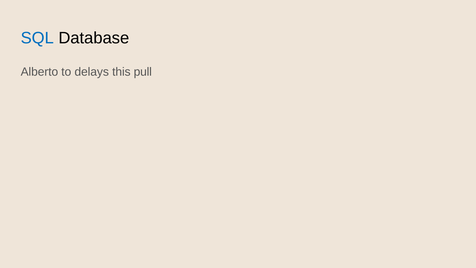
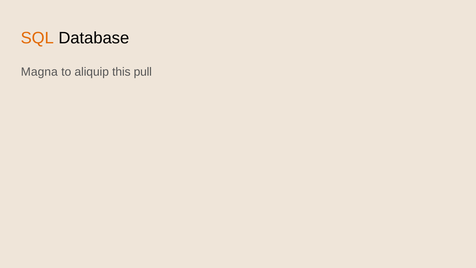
SQL colour: blue -> orange
Alberto: Alberto -> Magna
delays: delays -> aliquip
